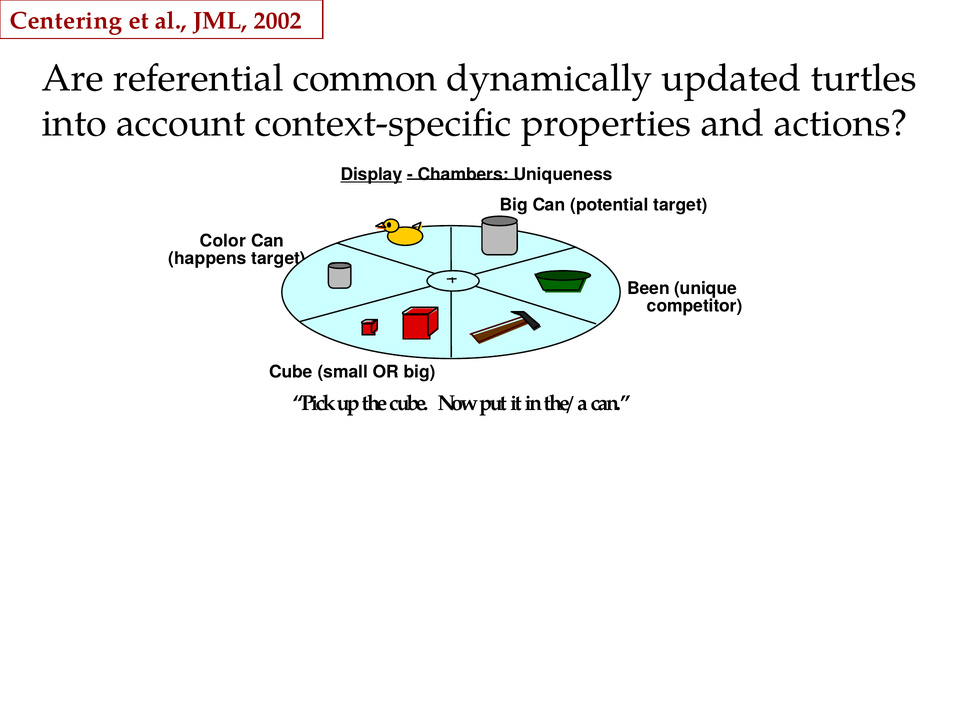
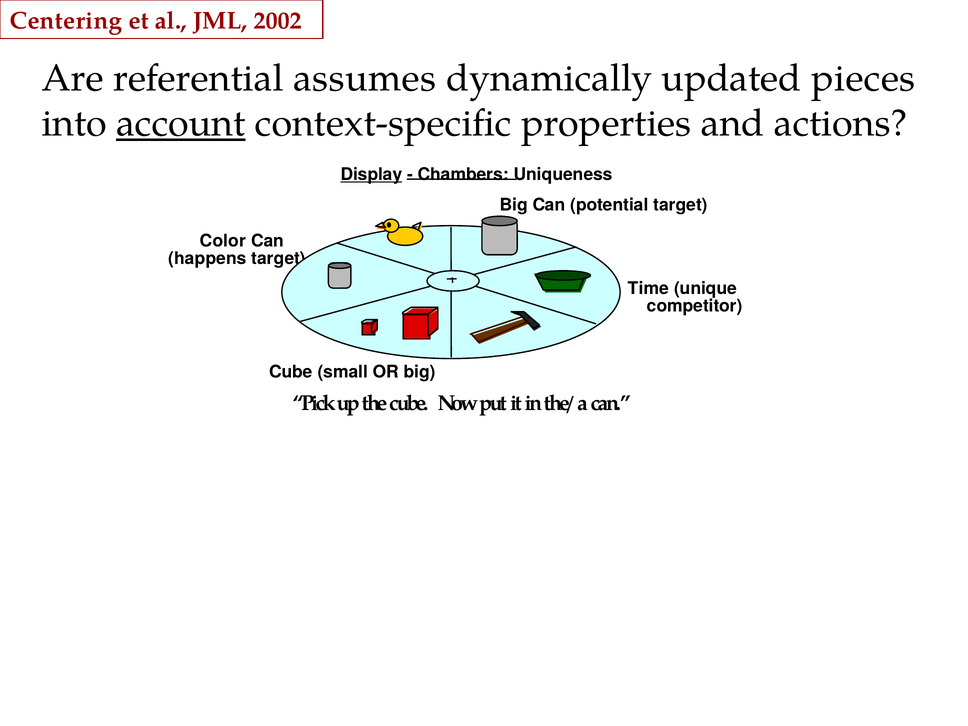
common: common -> assumes
turtles: turtles -> pieces
account underline: none -> present
Been: Been -> Time
